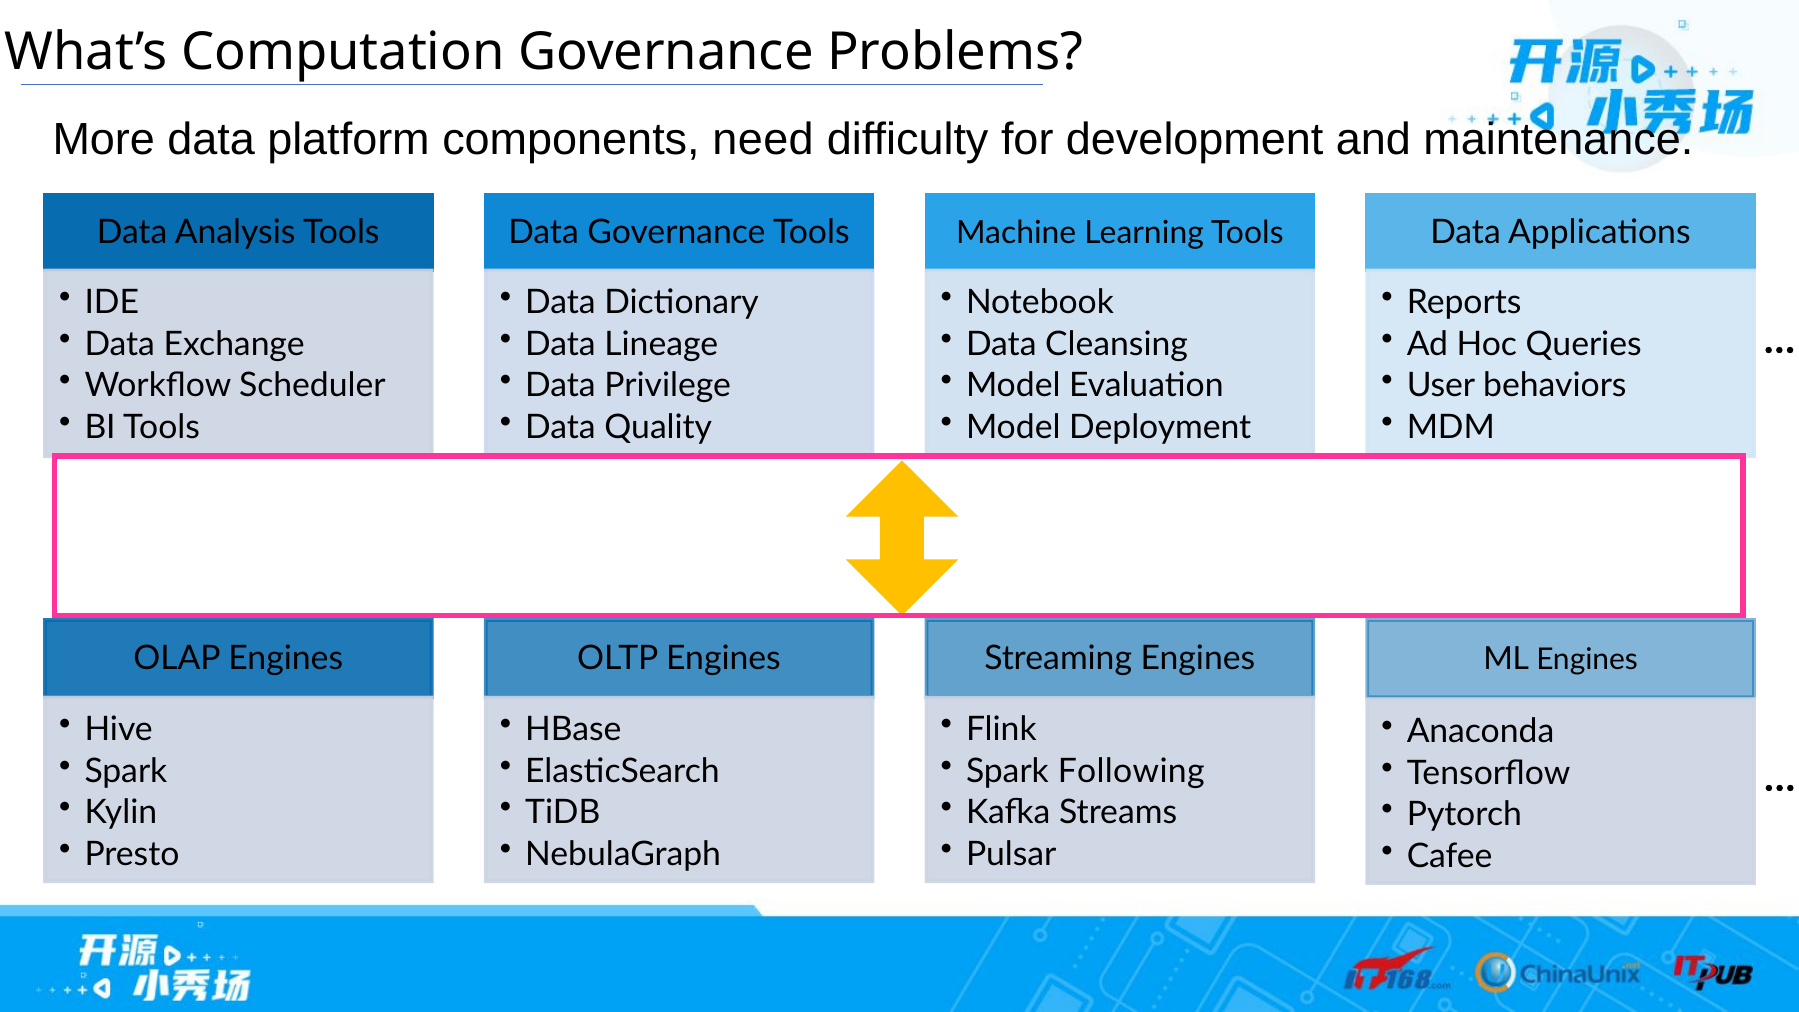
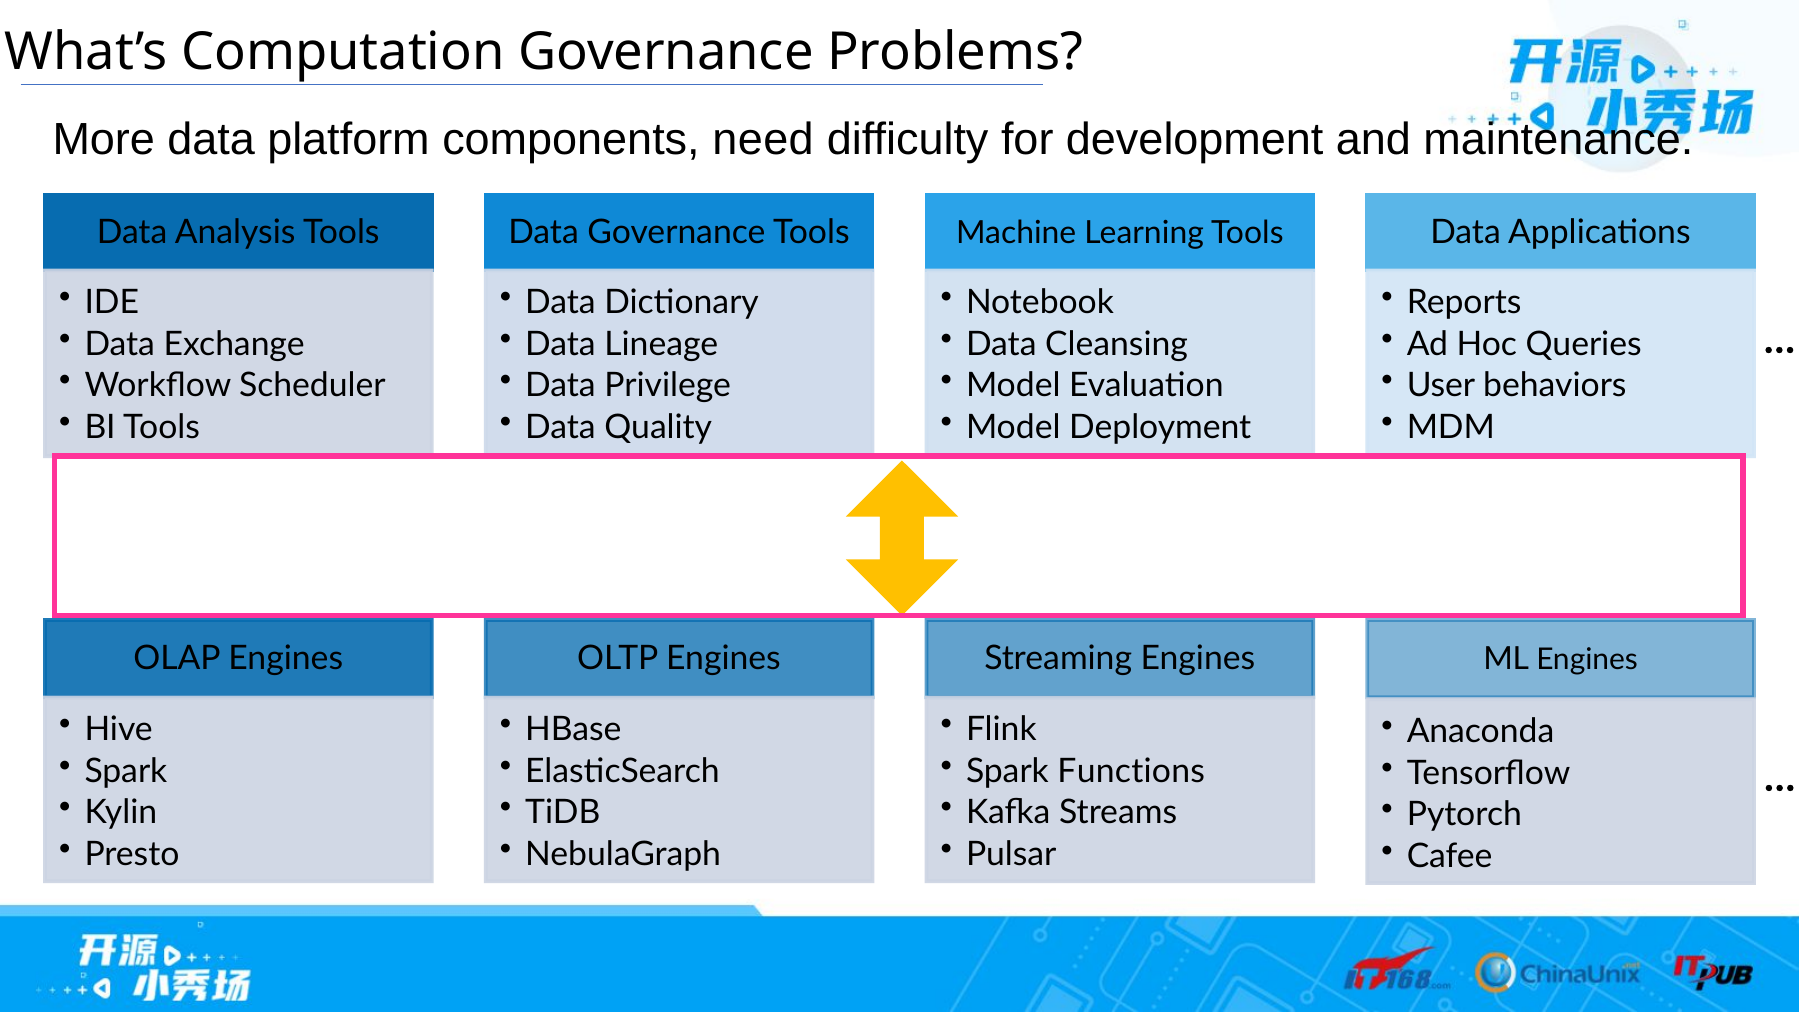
Following: Following -> Functions
